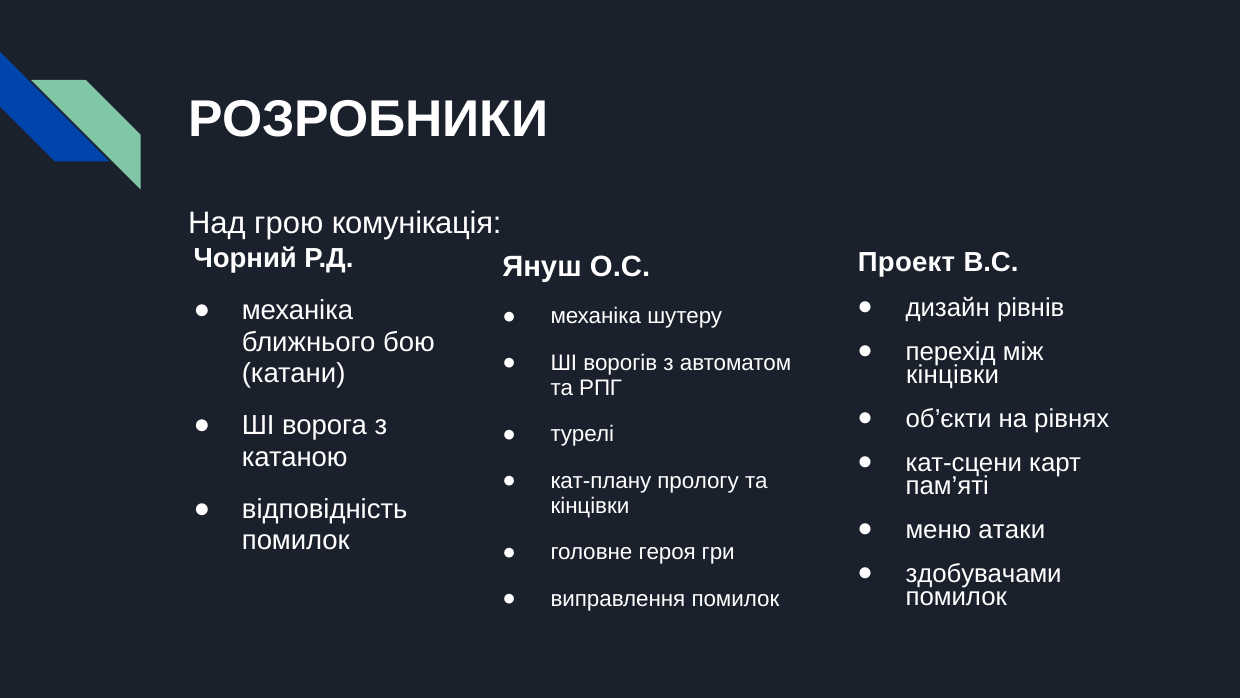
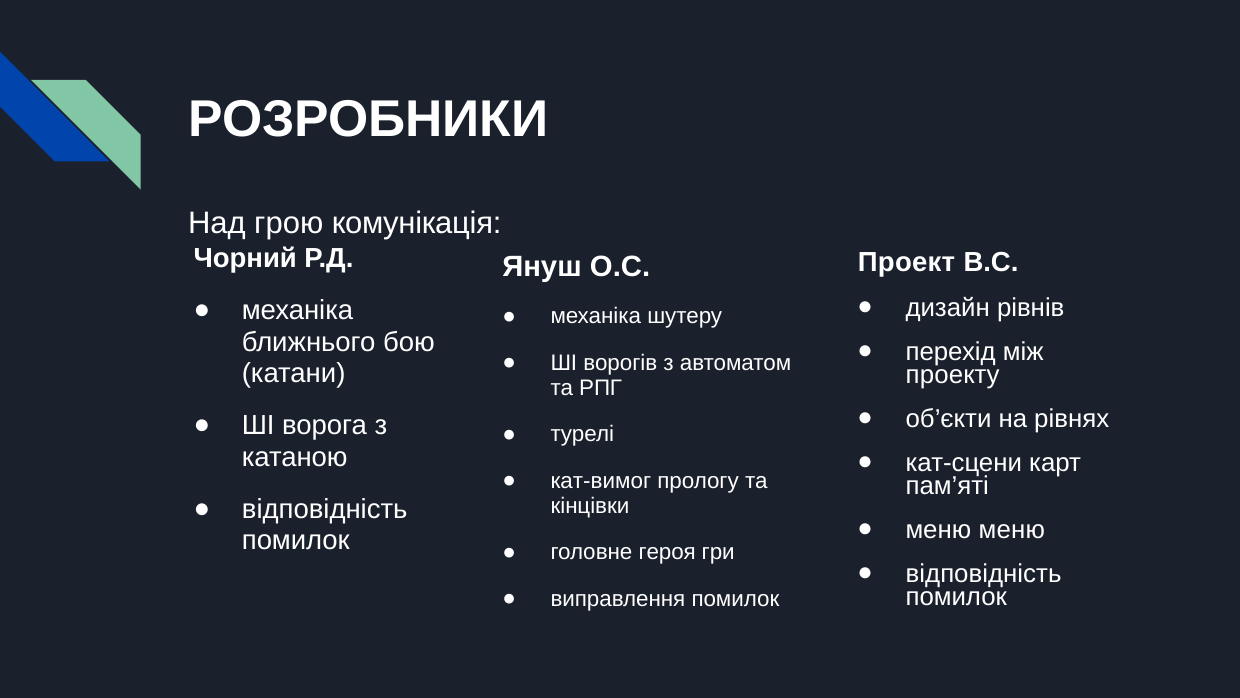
кінцівки at (953, 375): кінцівки -> проекту
кат-плану: кат-плану -> кат-вимог
меню атаки: атаки -> меню
здобувачами at (984, 574): здобувачами -> відповідність
